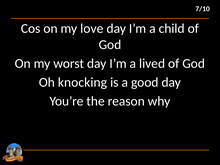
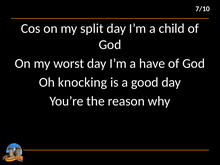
love: love -> split
lived: lived -> have
